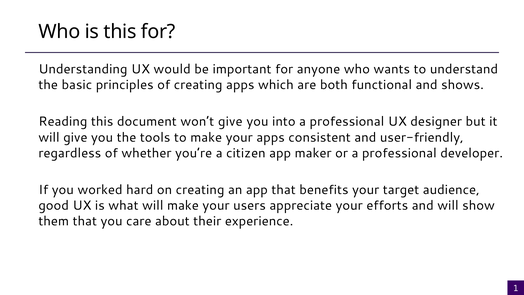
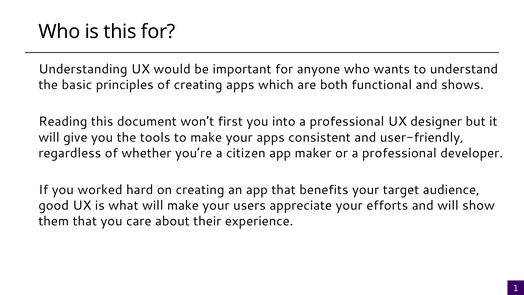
won’t give: give -> first
